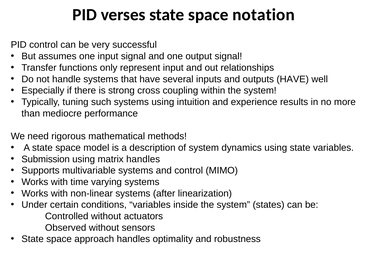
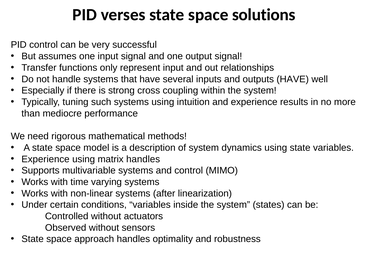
notation: notation -> solutions
Submission at (46, 159): Submission -> Experience
